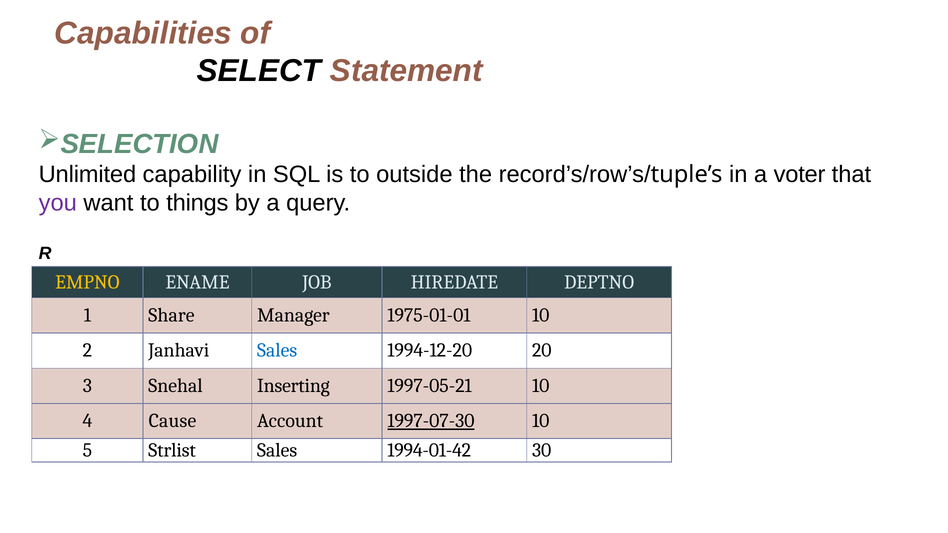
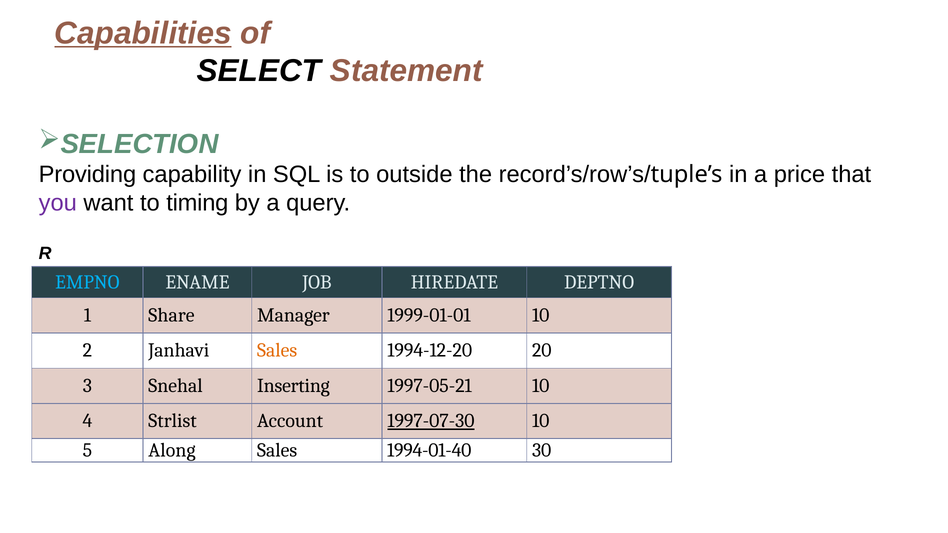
Capabilities underline: none -> present
Unlimited: Unlimited -> Providing
voter: voter -> price
things: things -> timing
EMPNO colour: yellow -> light blue
1975-01-01: 1975-01-01 -> 1999-01-01
Sales at (277, 351) colour: blue -> orange
Cause: Cause -> Strlist
Strlist: Strlist -> Along
1994-01-42: 1994-01-42 -> 1994-01-40
